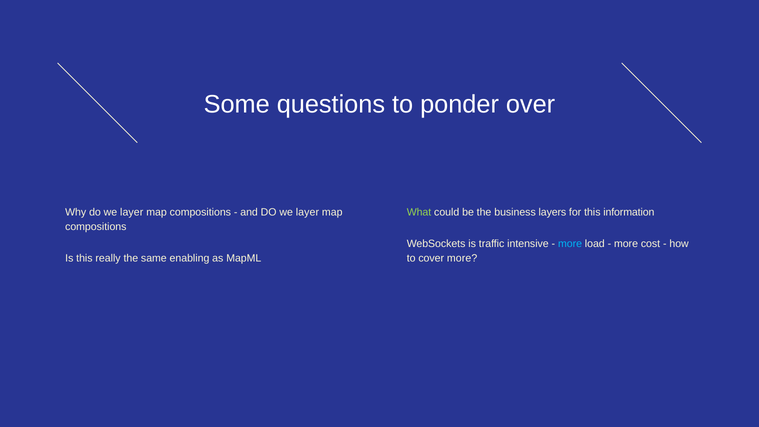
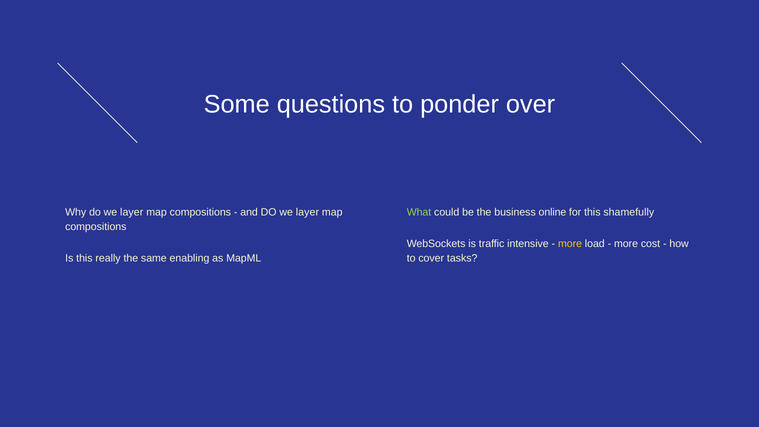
layers: layers -> online
information: information -> shamefully
more at (570, 244) colour: light blue -> yellow
cover more: more -> tasks
